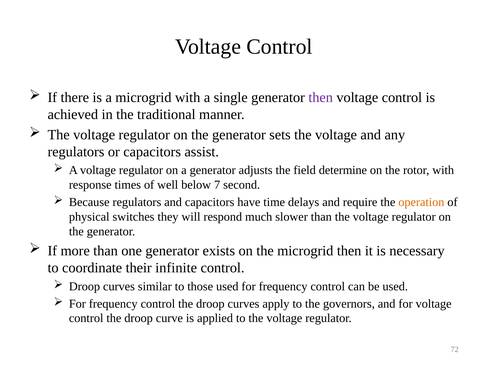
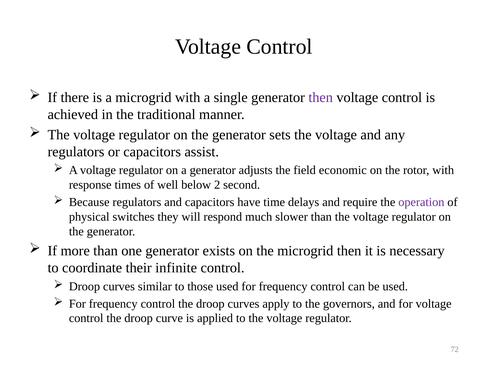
determine: determine -> economic
7: 7 -> 2
operation colour: orange -> purple
